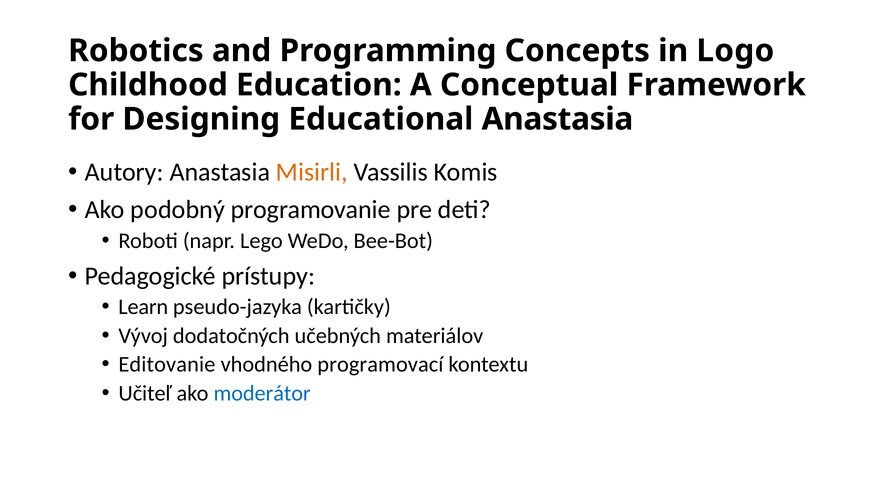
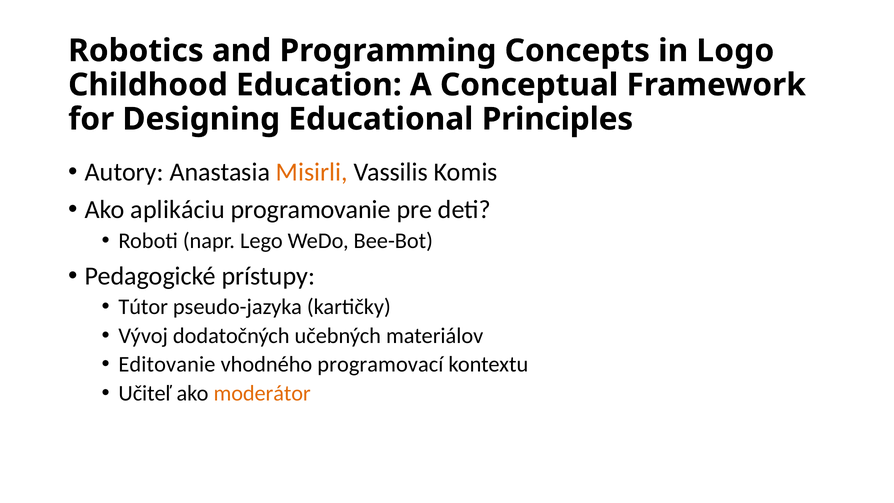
Educational Anastasia: Anastasia -> Principles
podobný: podobný -> aplikáciu
Learn: Learn -> Tútor
moderátor colour: blue -> orange
